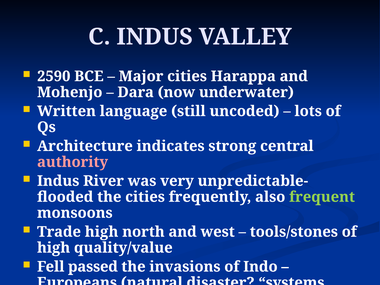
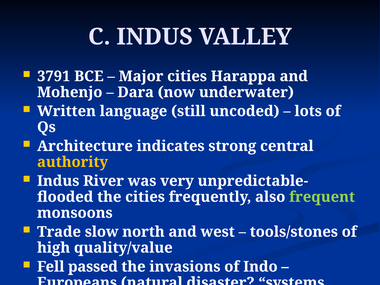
2590: 2590 -> 3791
authority colour: pink -> yellow
Trade high: high -> slow
